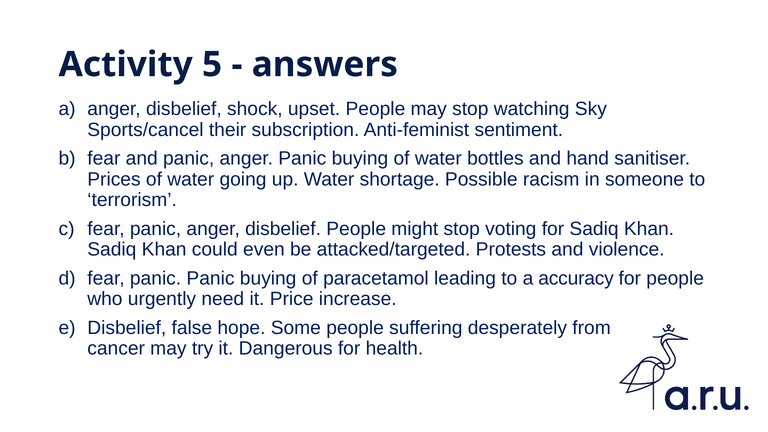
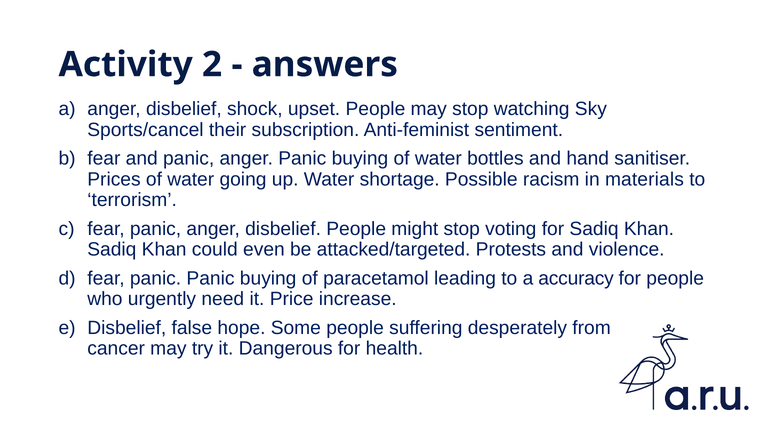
5: 5 -> 2
someone: someone -> materials
